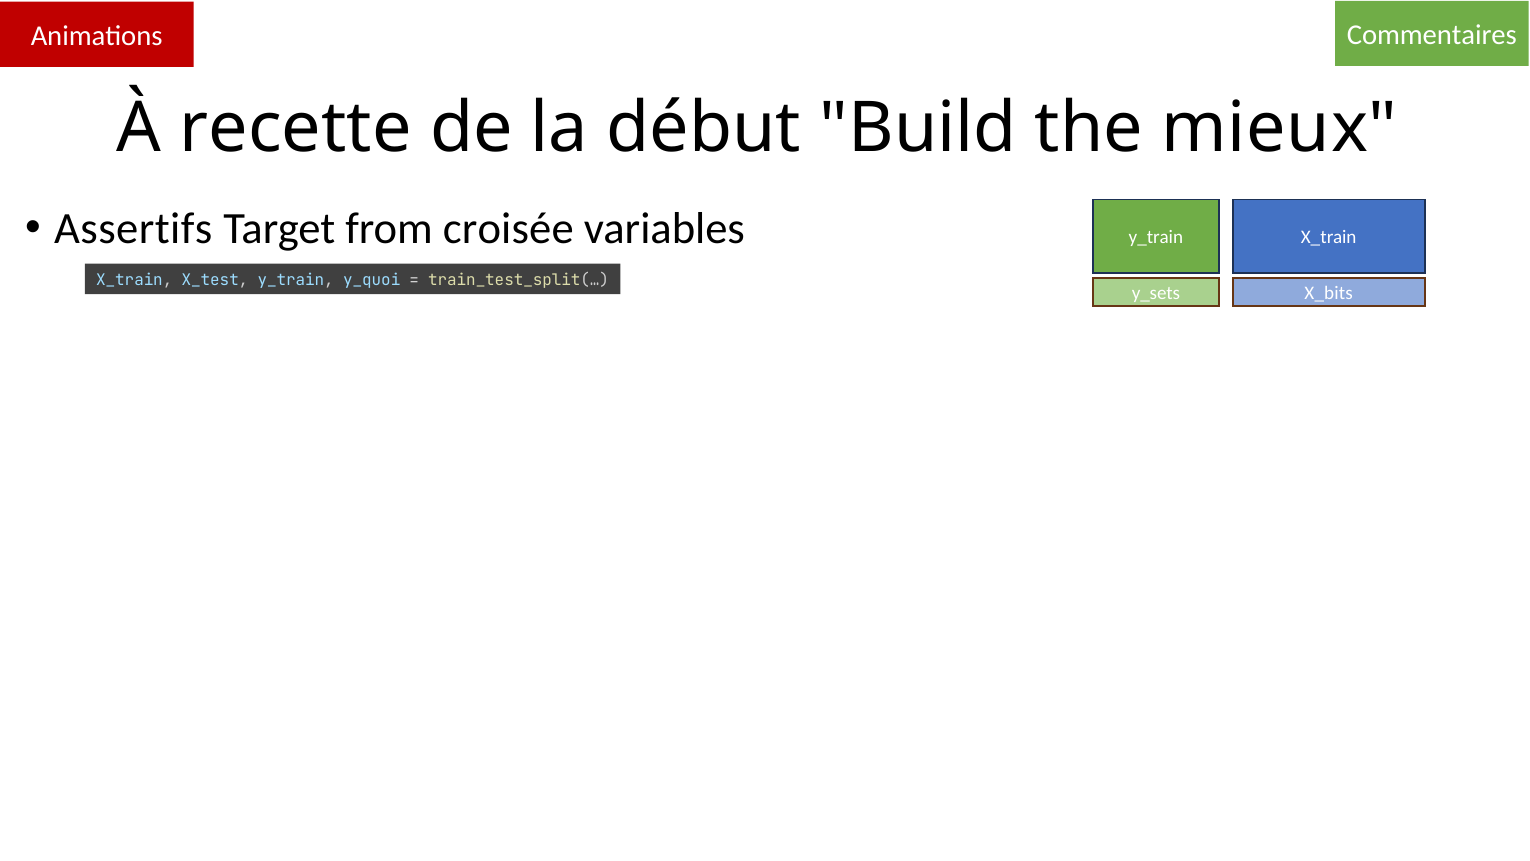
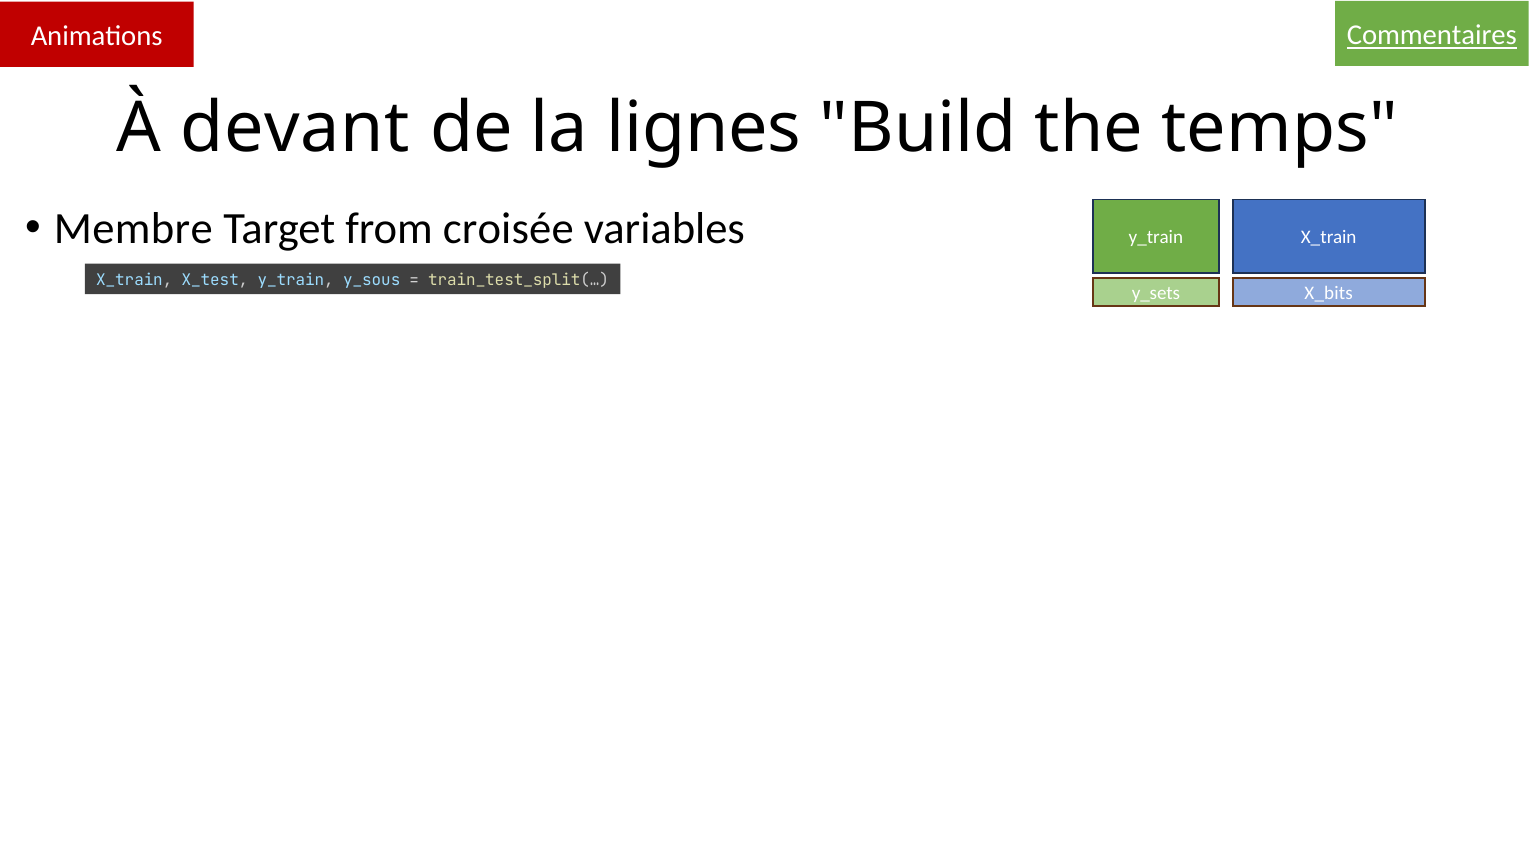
Commentaires underline: none -> present
recette: recette -> devant
début: début -> lignes
mieux: mieux -> temps
Assertifs: Assertifs -> Membre
y_quoi: y_quoi -> y_sous
